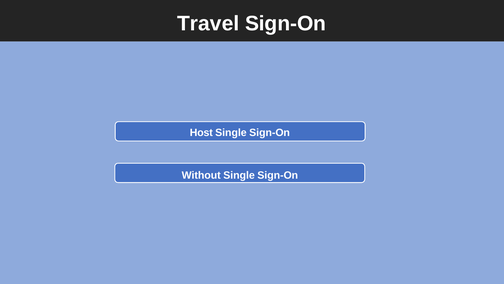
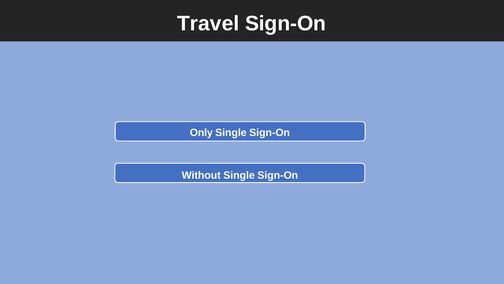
Host: Host -> Only
